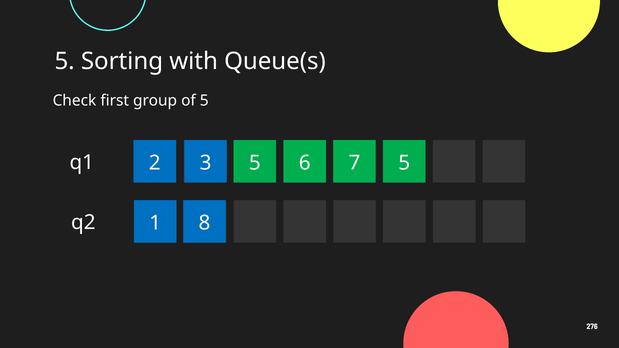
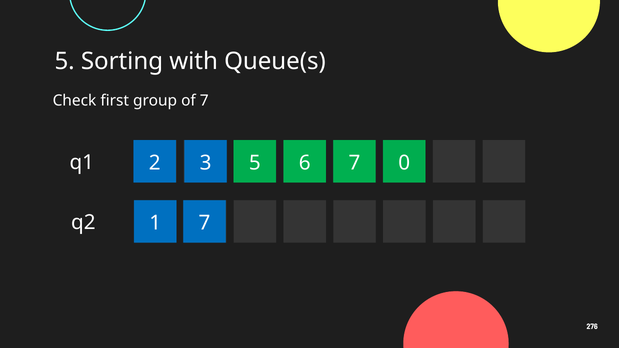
of 5: 5 -> 7
5 5: 5 -> 0
1 8: 8 -> 7
